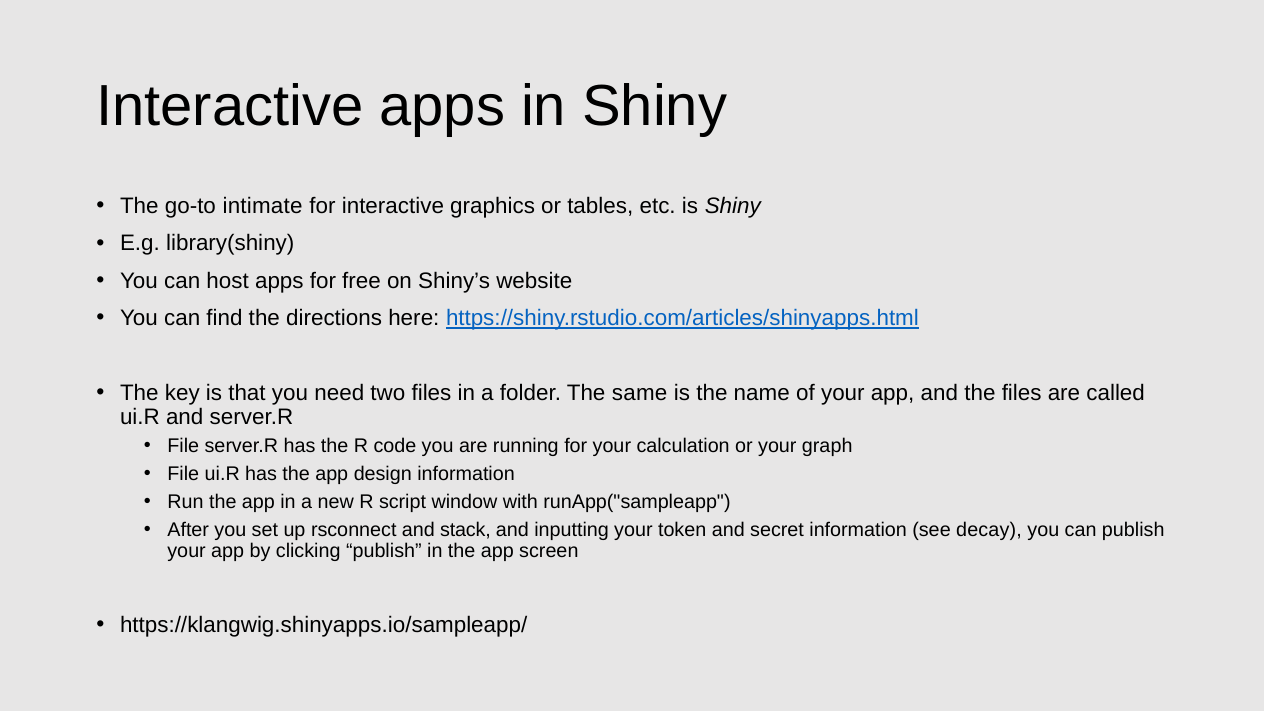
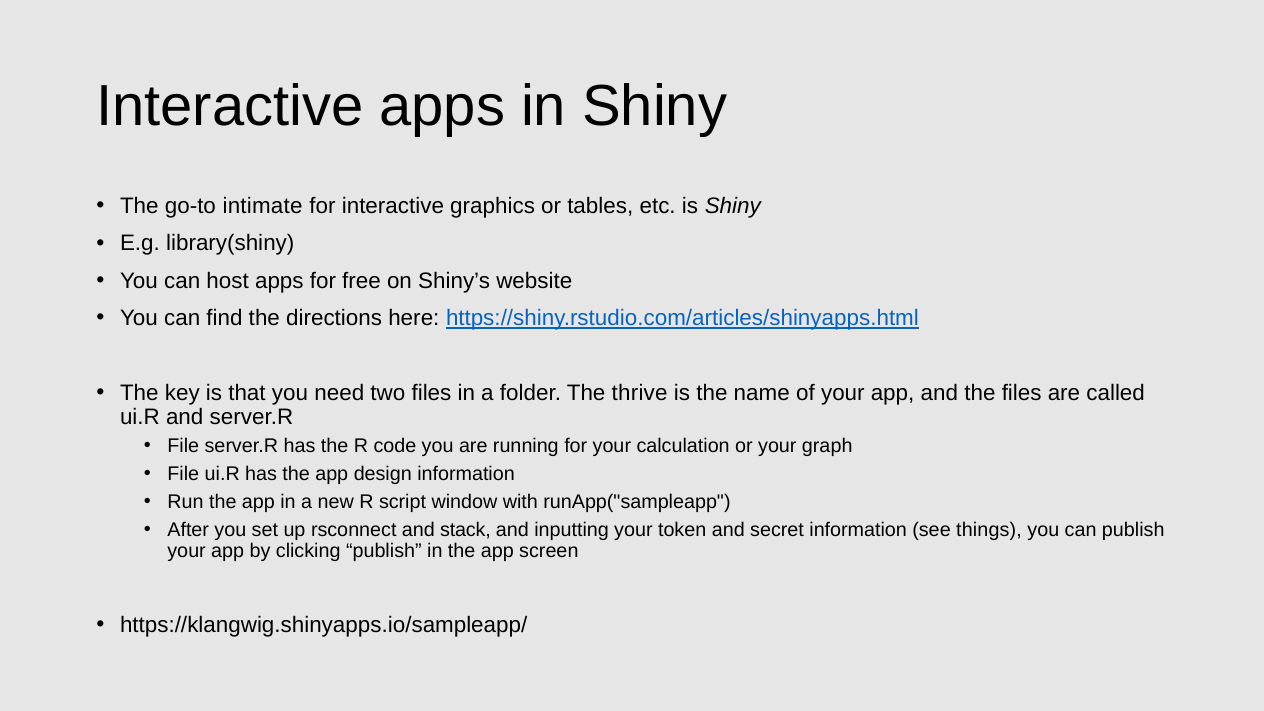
same: same -> thrive
decay: decay -> things
